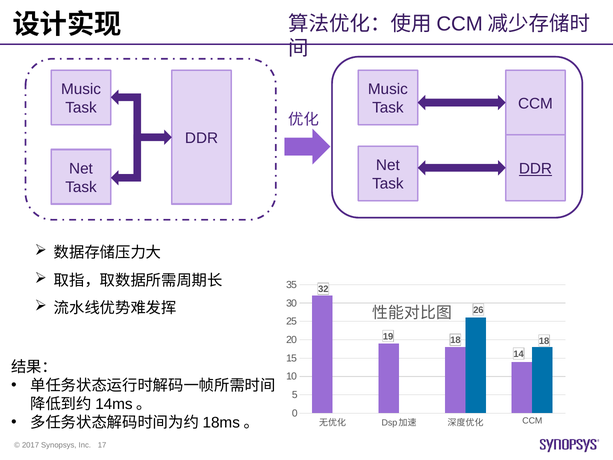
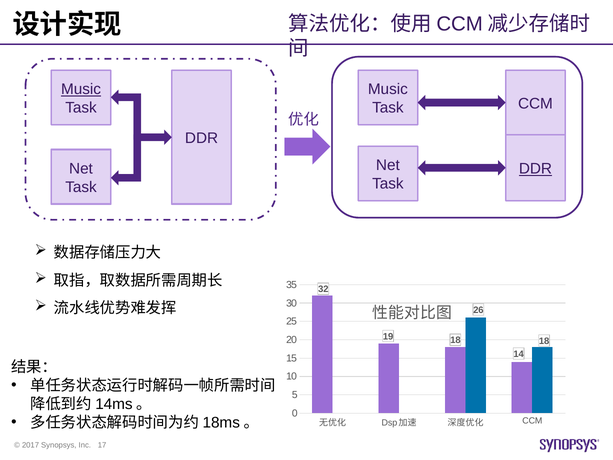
Music at (81, 89) underline: none -> present
